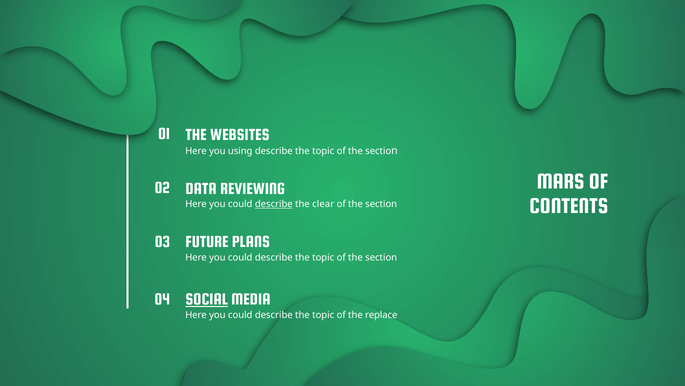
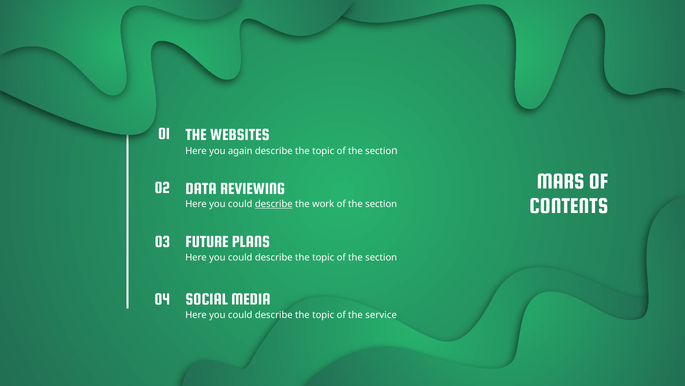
using: using -> again
clear: clear -> work
SOCIAL underline: present -> none
replace: replace -> service
